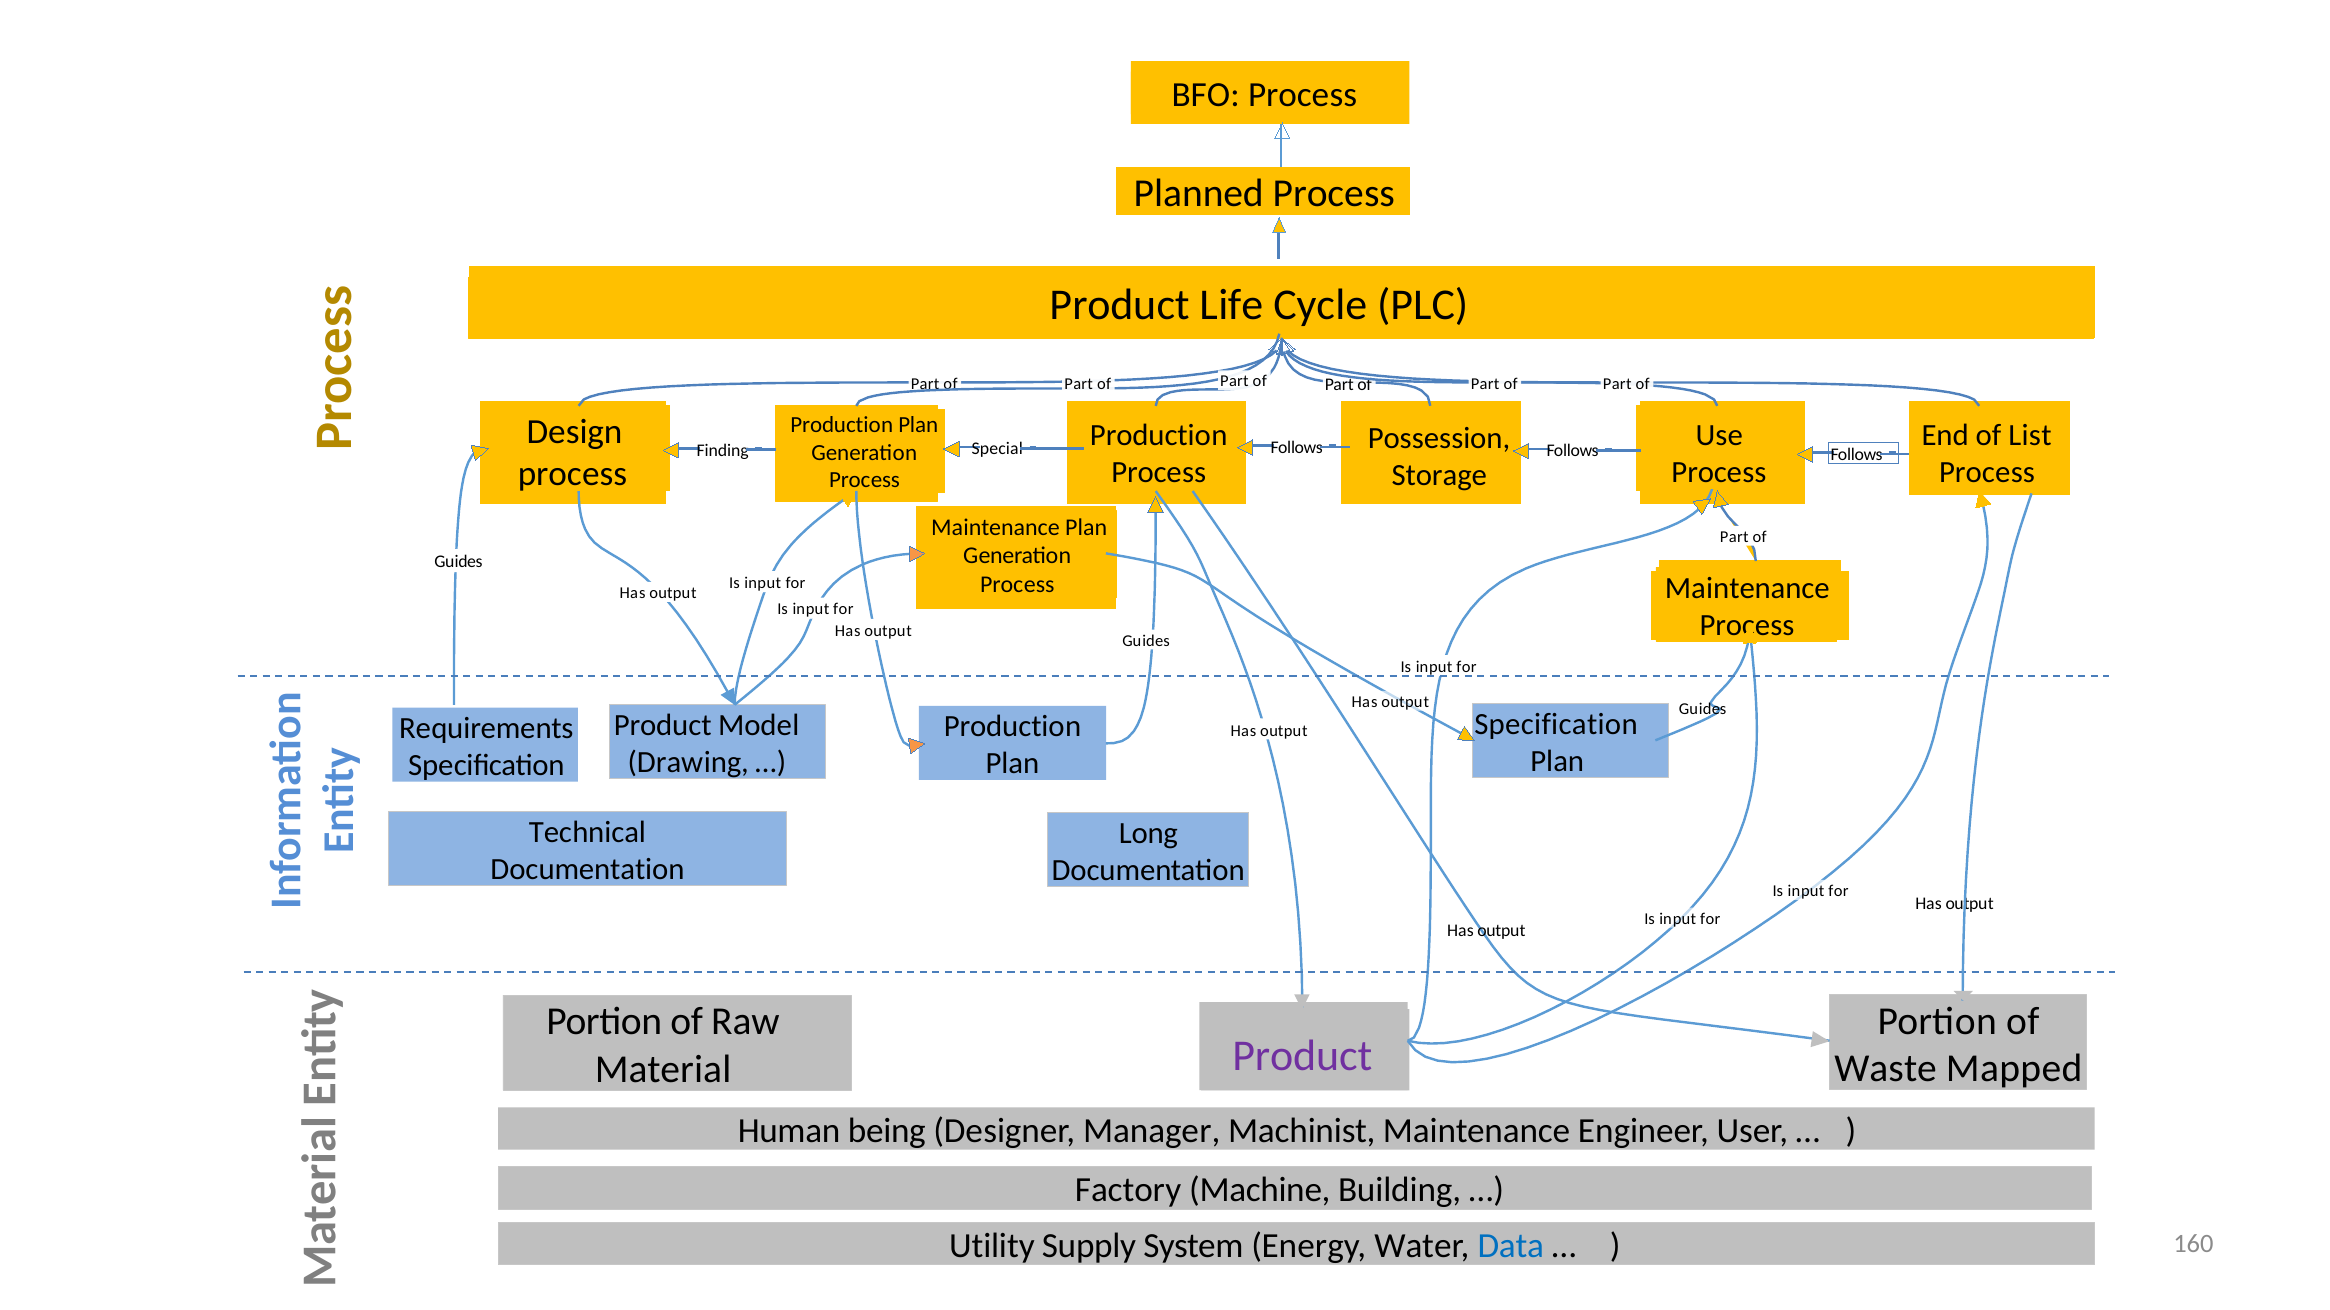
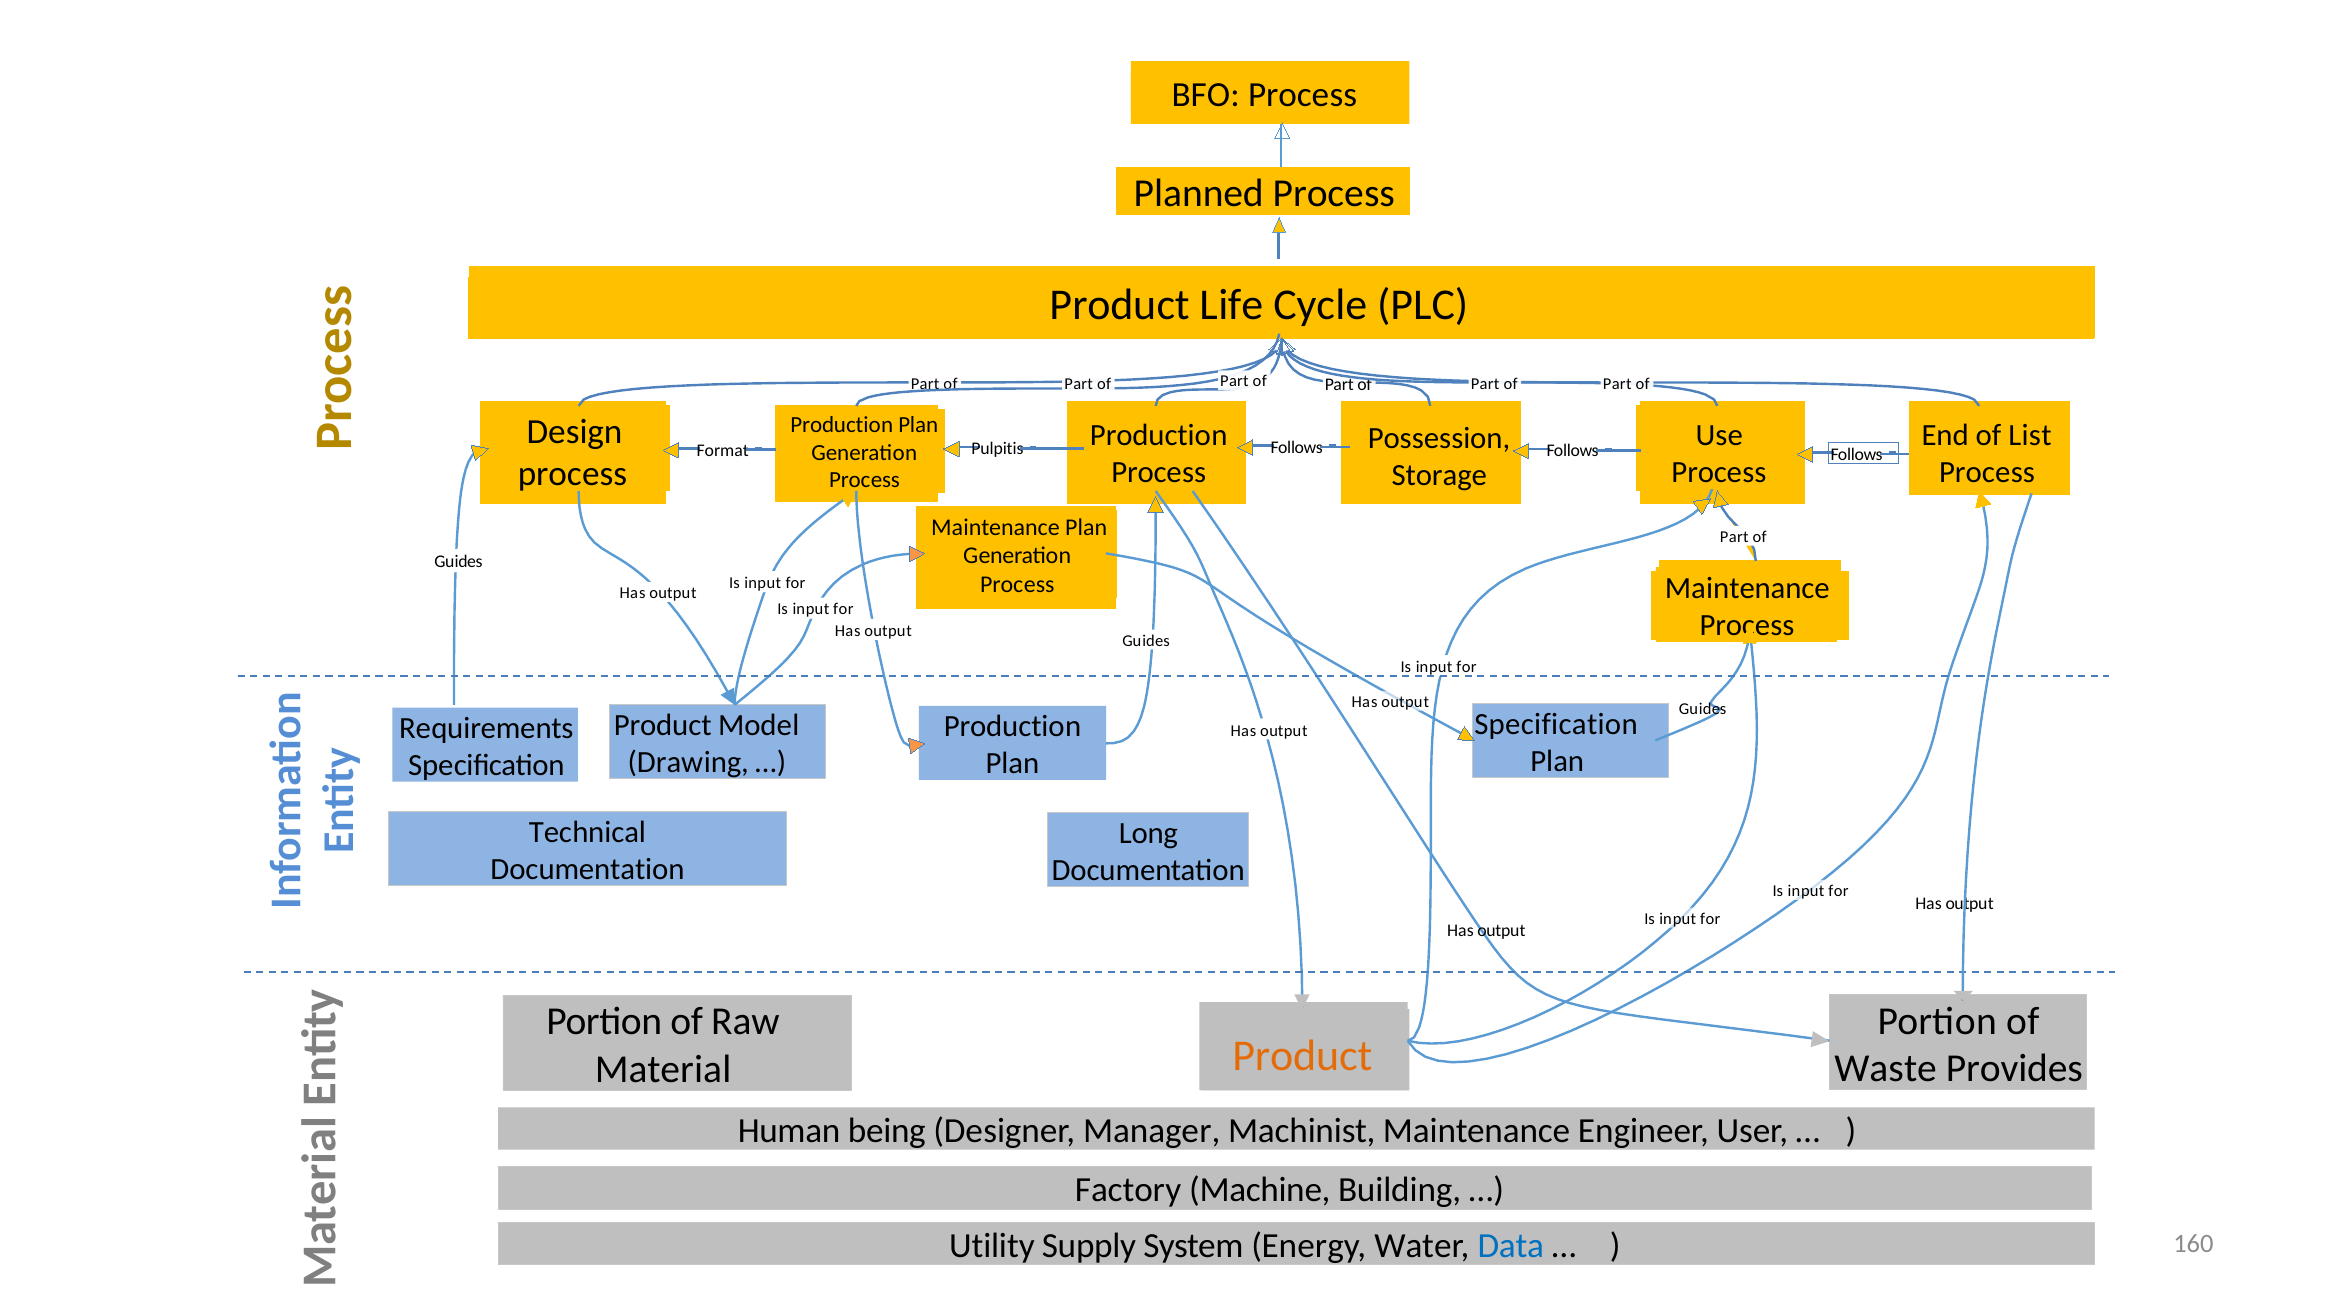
Special: Special -> Pulpitis
Finding: Finding -> Format
Product at (1302, 1057) colour: purple -> orange
Mapped: Mapped -> Provides
